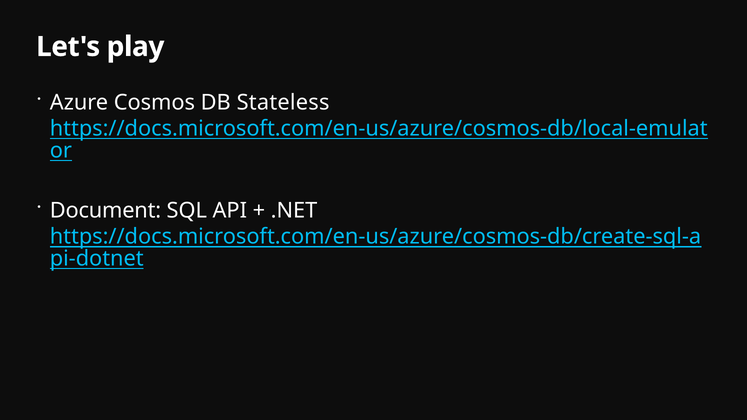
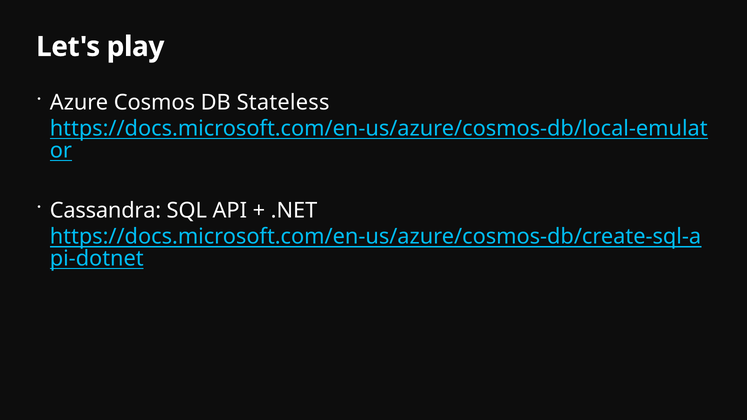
Document: Document -> Cassandra
